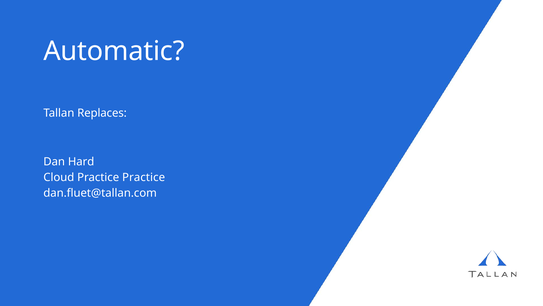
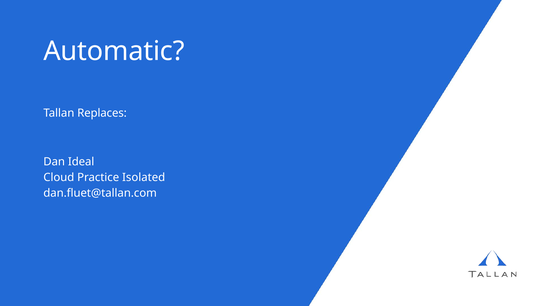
Hard: Hard -> Ideal
Practice Practice: Practice -> Isolated
